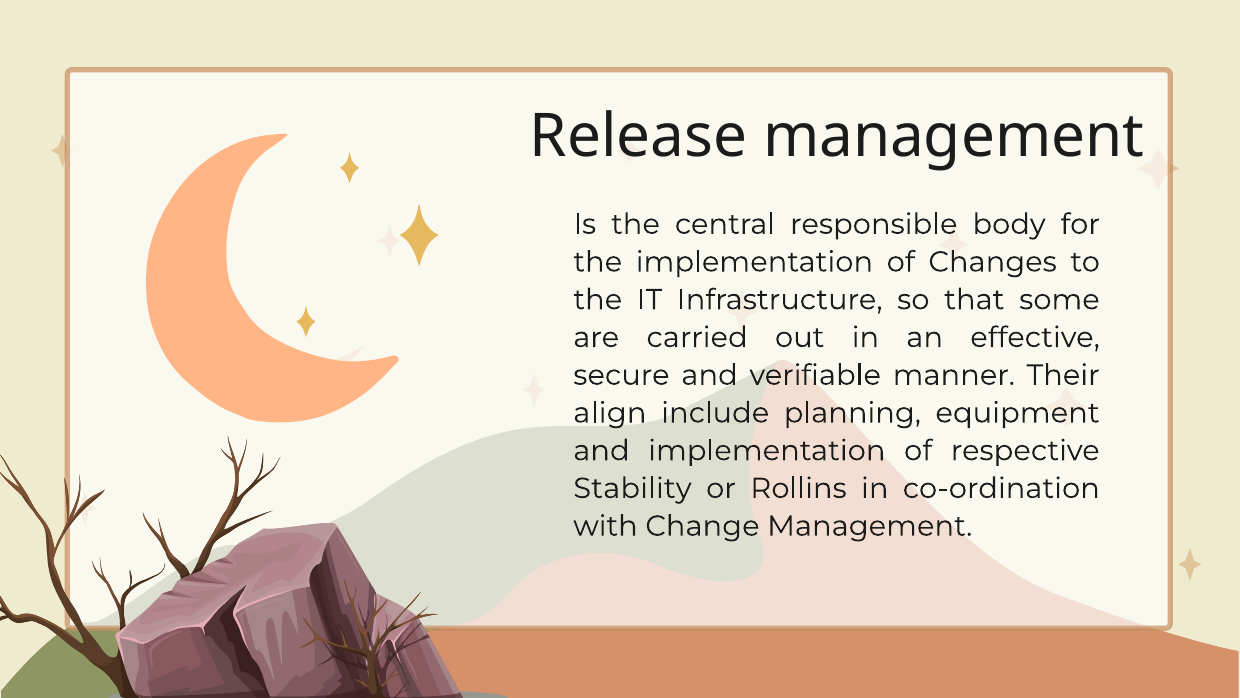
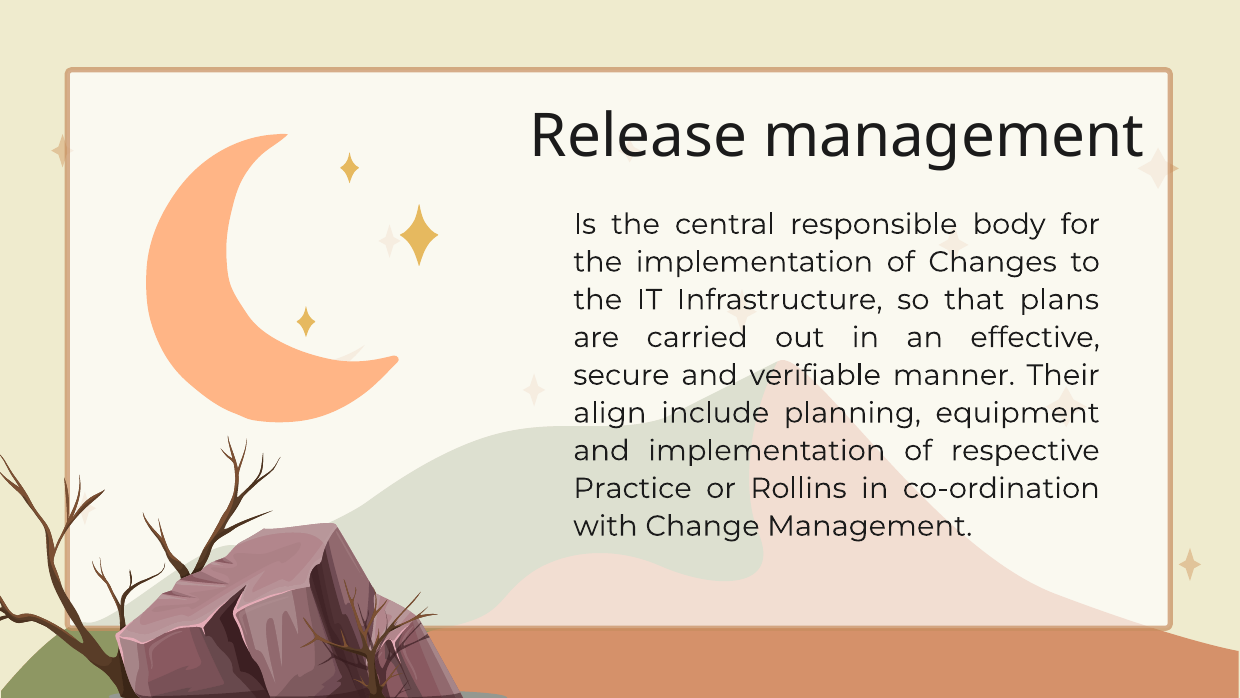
some: some -> plans
Stability: Stability -> Practice
